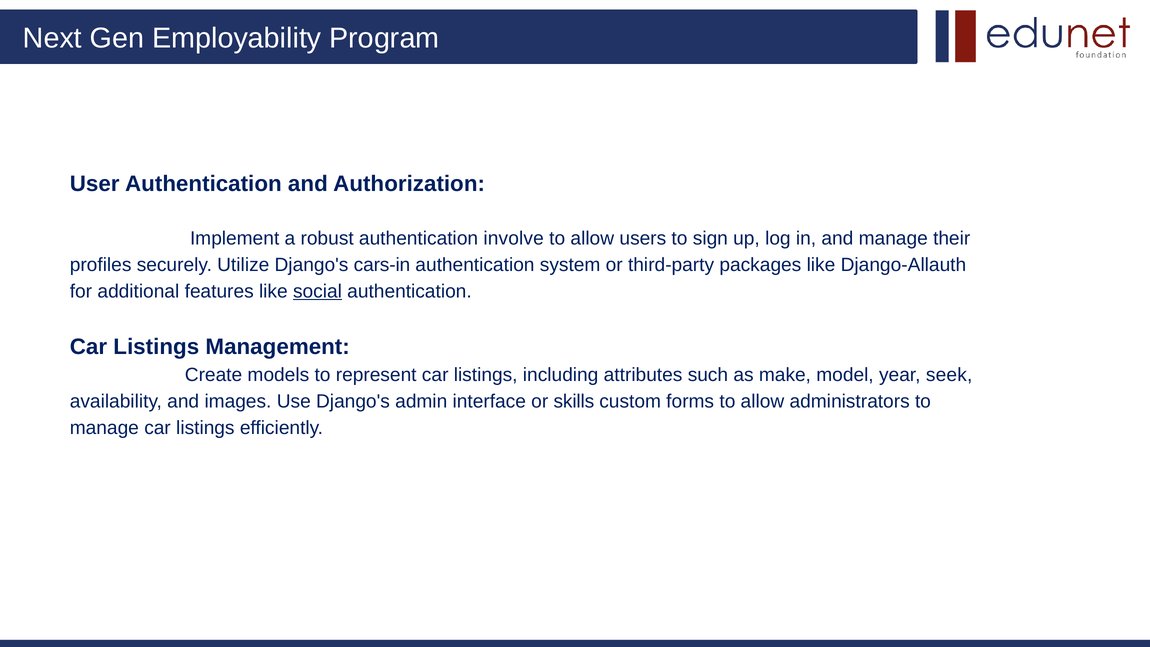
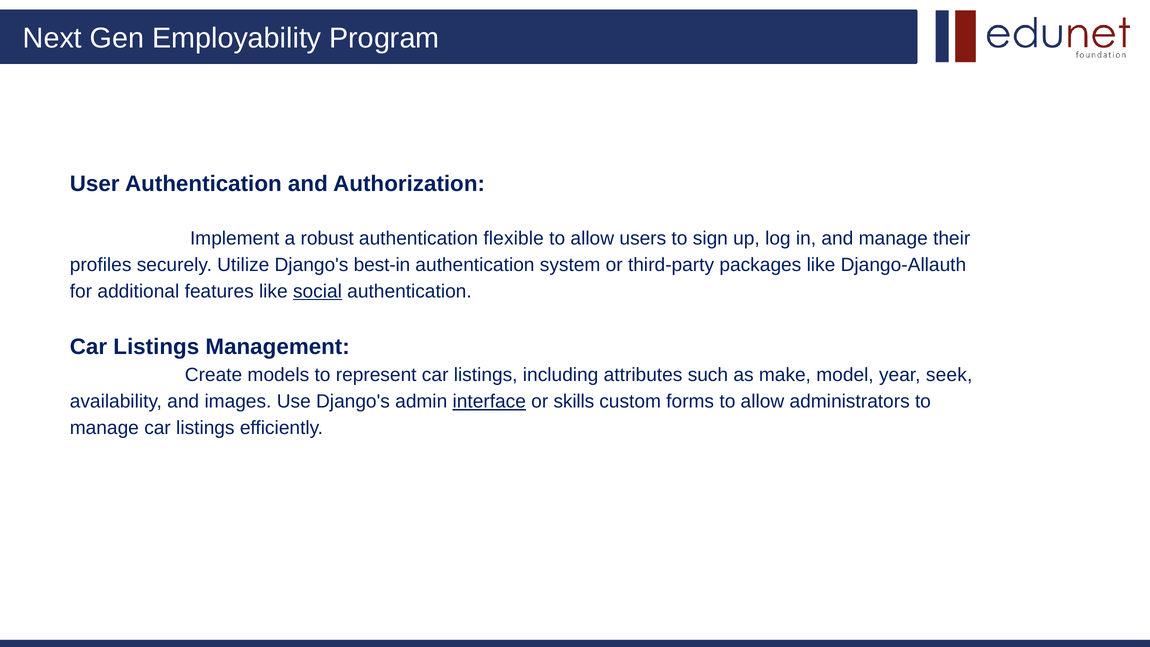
involve: involve -> flexible
cars-in: cars-in -> best-in
interface underline: none -> present
